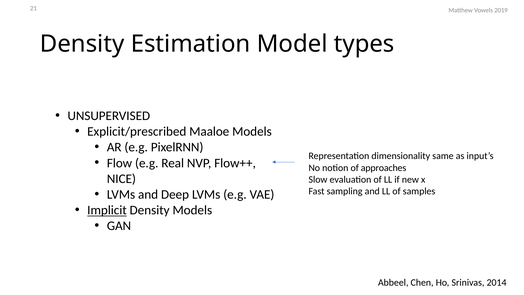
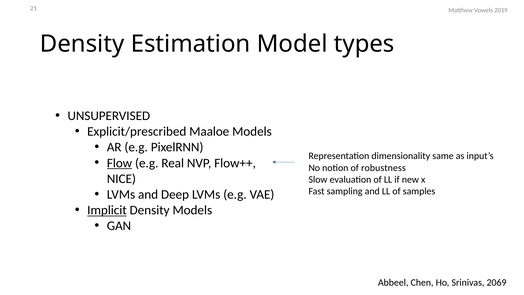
Flow underline: none -> present
approaches: approaches -> robustness
2014: 2014 -> 2069
